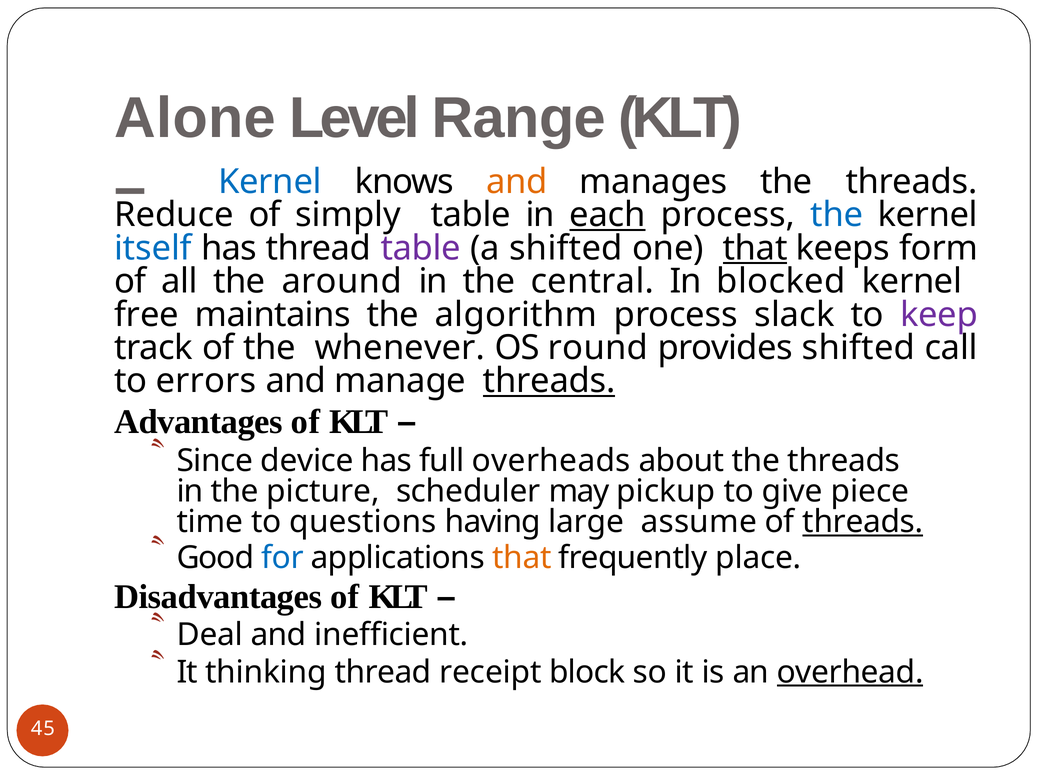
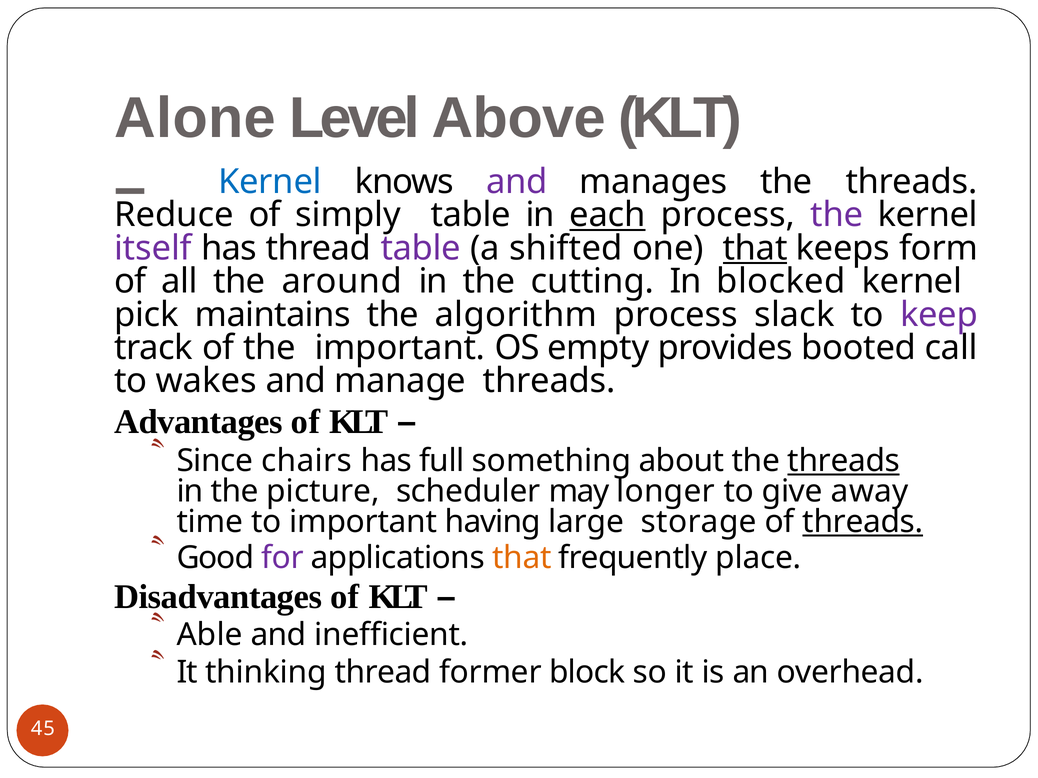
Range: Range -> Above
and at (517, 182) colour: orange -> purple
the at (837, 215) colour: blue -> purple
itself colour: blue -> purple
central: central -> cutting
free: free -> pick
the whenever: whenever -> important
round: round -> empty
provides shifted: shifted -> booted
errors: errors -> wakes
threads at (549, 381) underline: present -> none
device: device -> chairs
overheads: overheads -> something
threads at (844, 461) underline: none -> present
pickup: pickup -> longer
piece: piece -> away
to questions: questions -> important
assume: assume -> storage
for colour: blue -> purple
Deal: Deal -> Able
receipt: receipt -> former
overhead underline: present -> none
